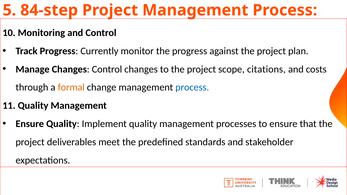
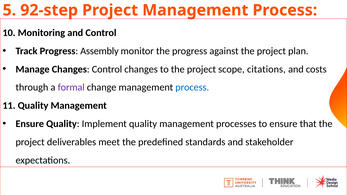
84-step: 84-step -> 92-step
Currently: Currently -> Assembly
formal colour: orange -> purple
